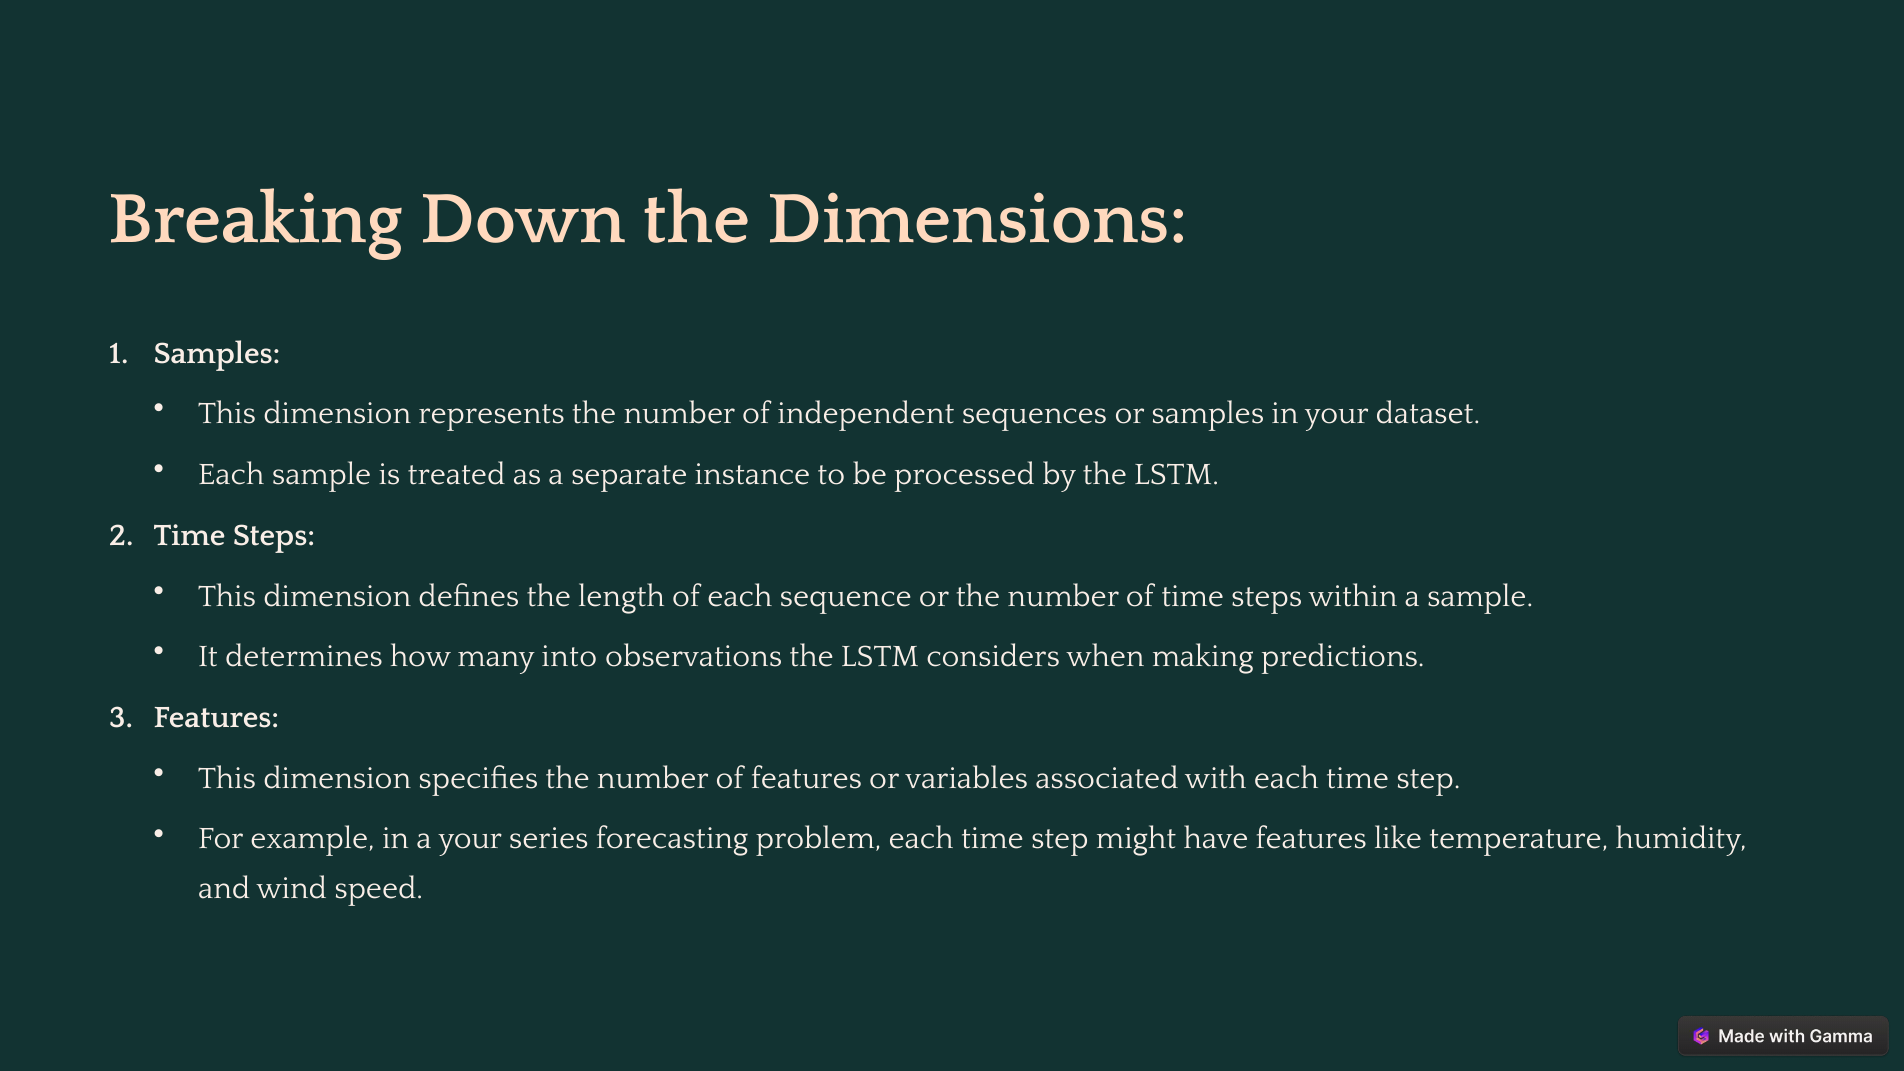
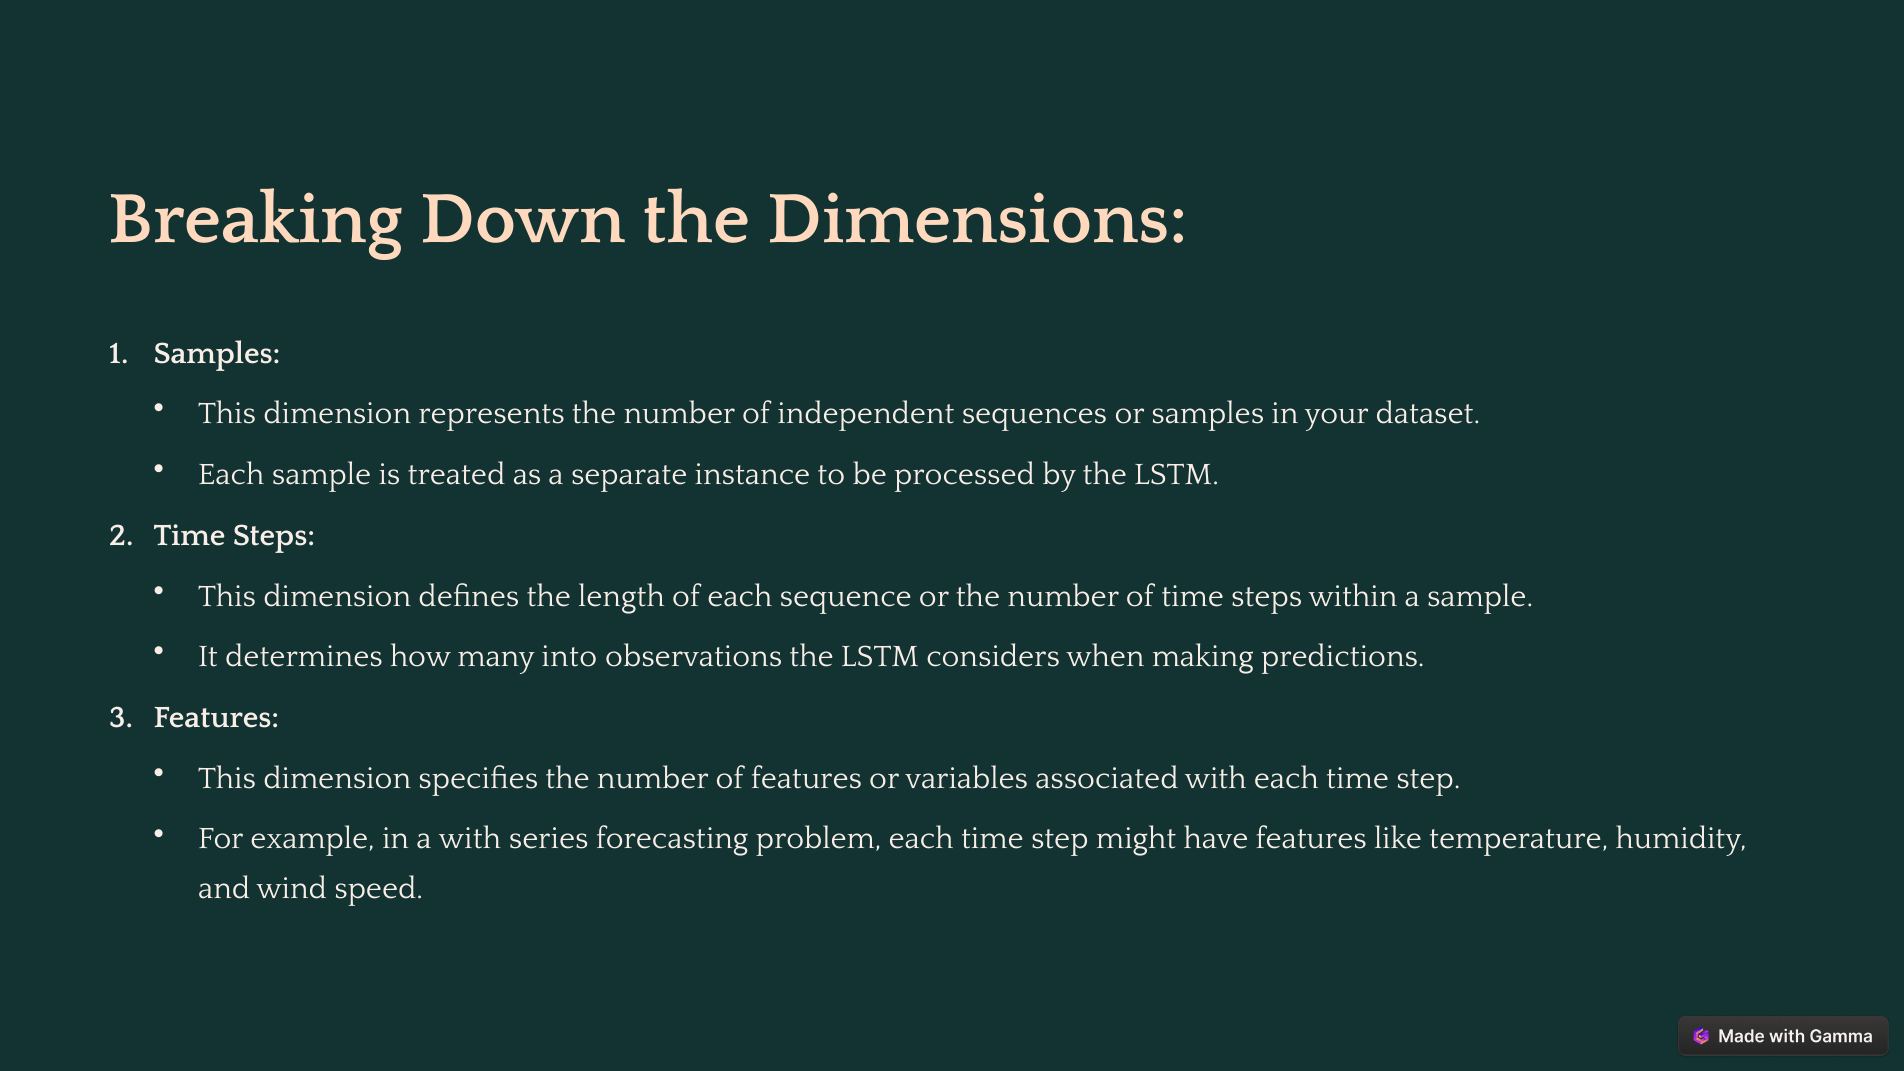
a your: your -> with
